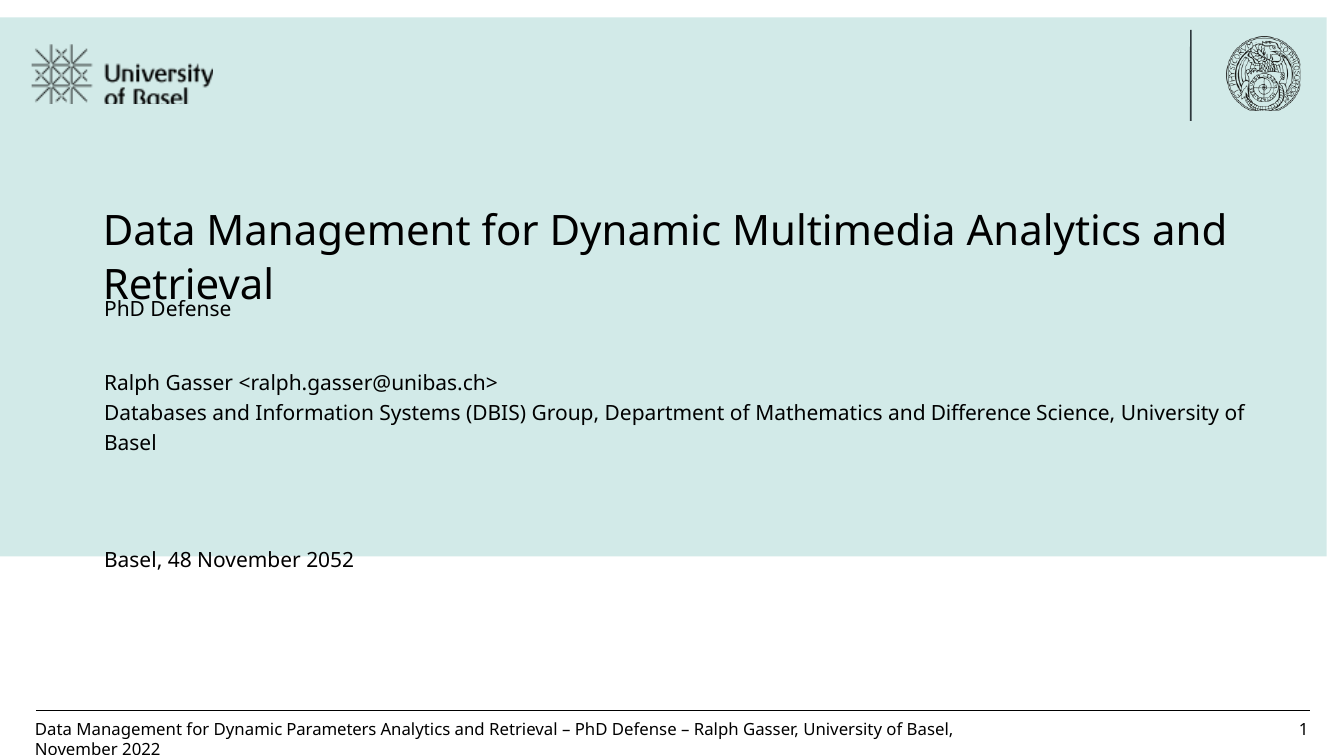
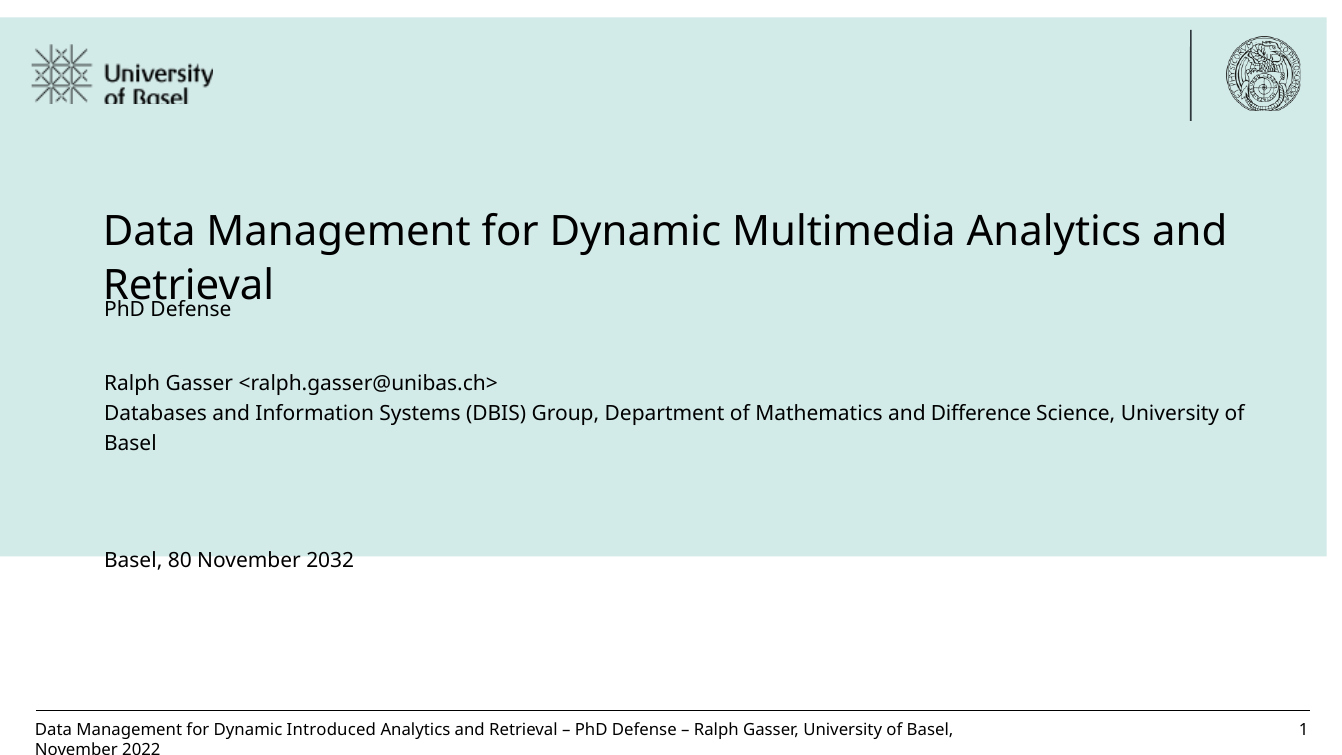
48: 48 -> 80
2052: 2052 -> 2032
Parameters: Parameters -> Introduced
